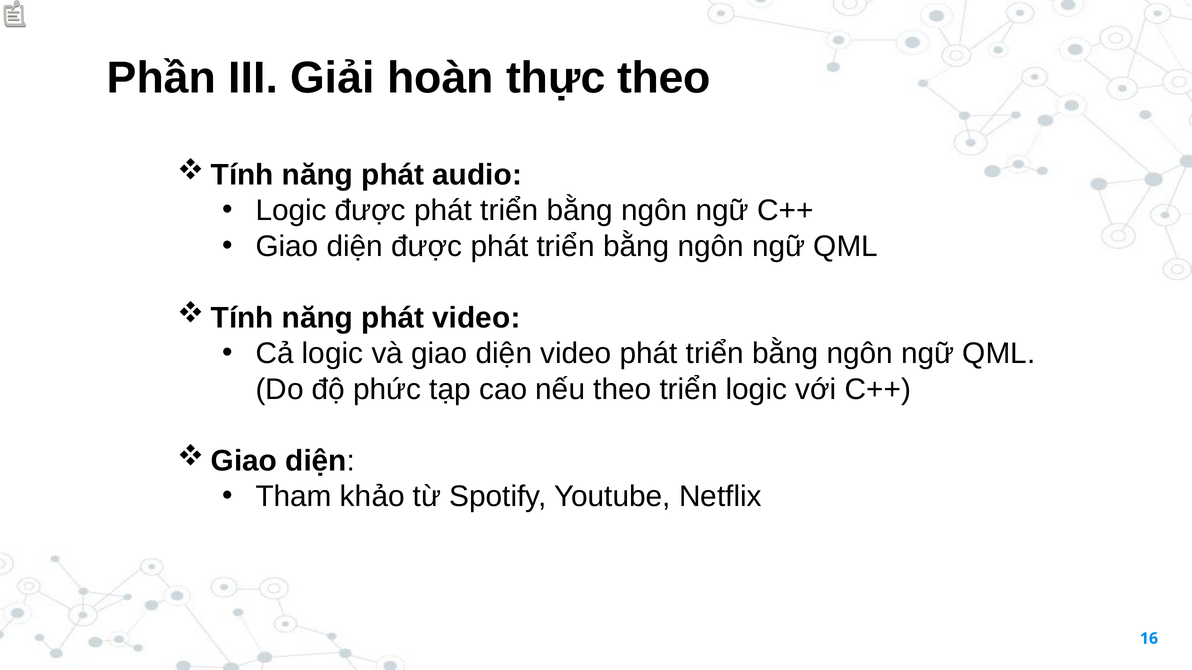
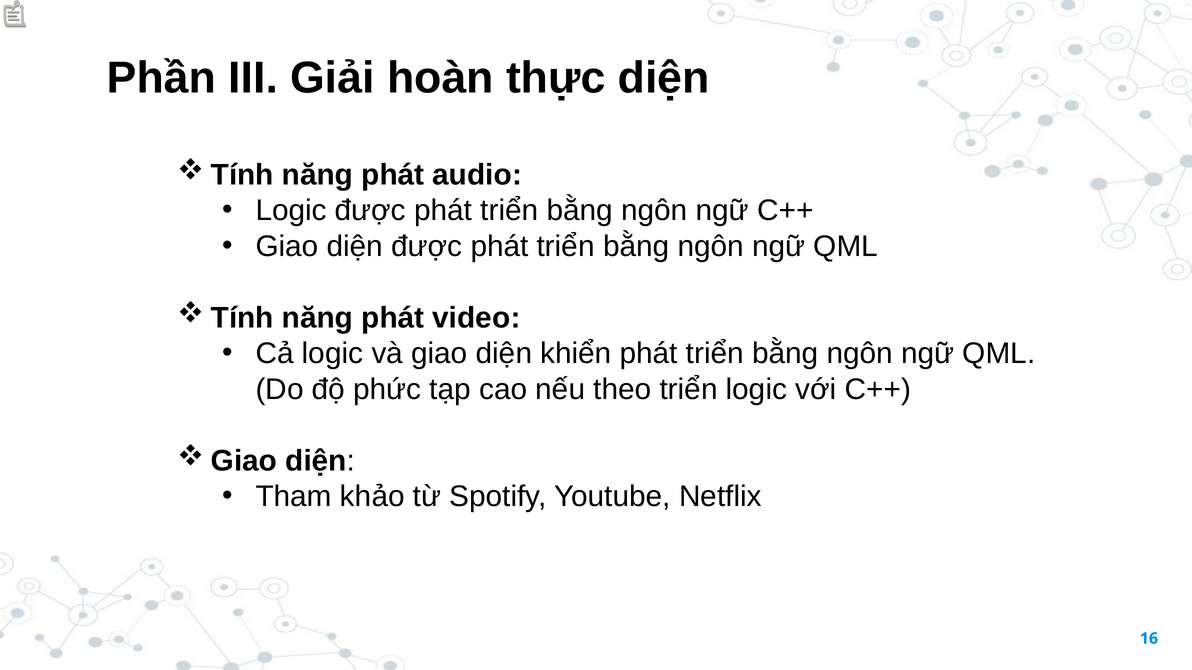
thực theo: theo -> diện
diện video: video -> khiển
